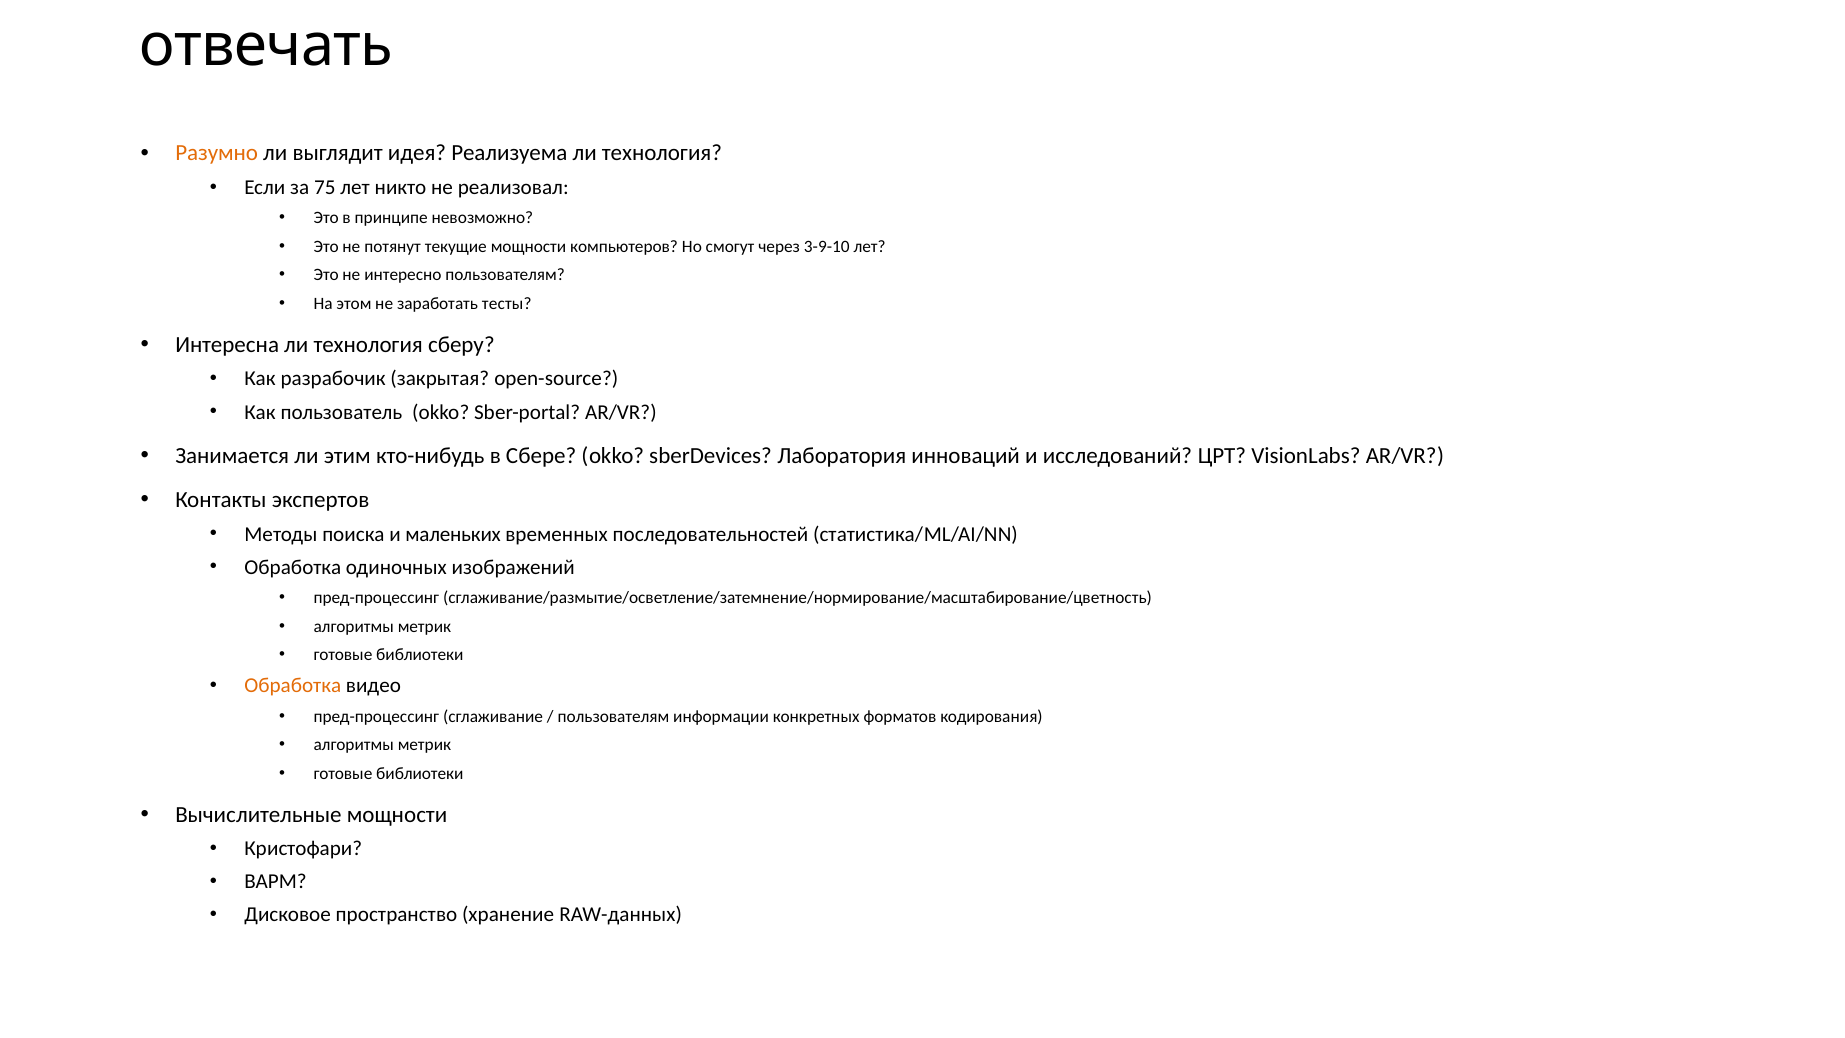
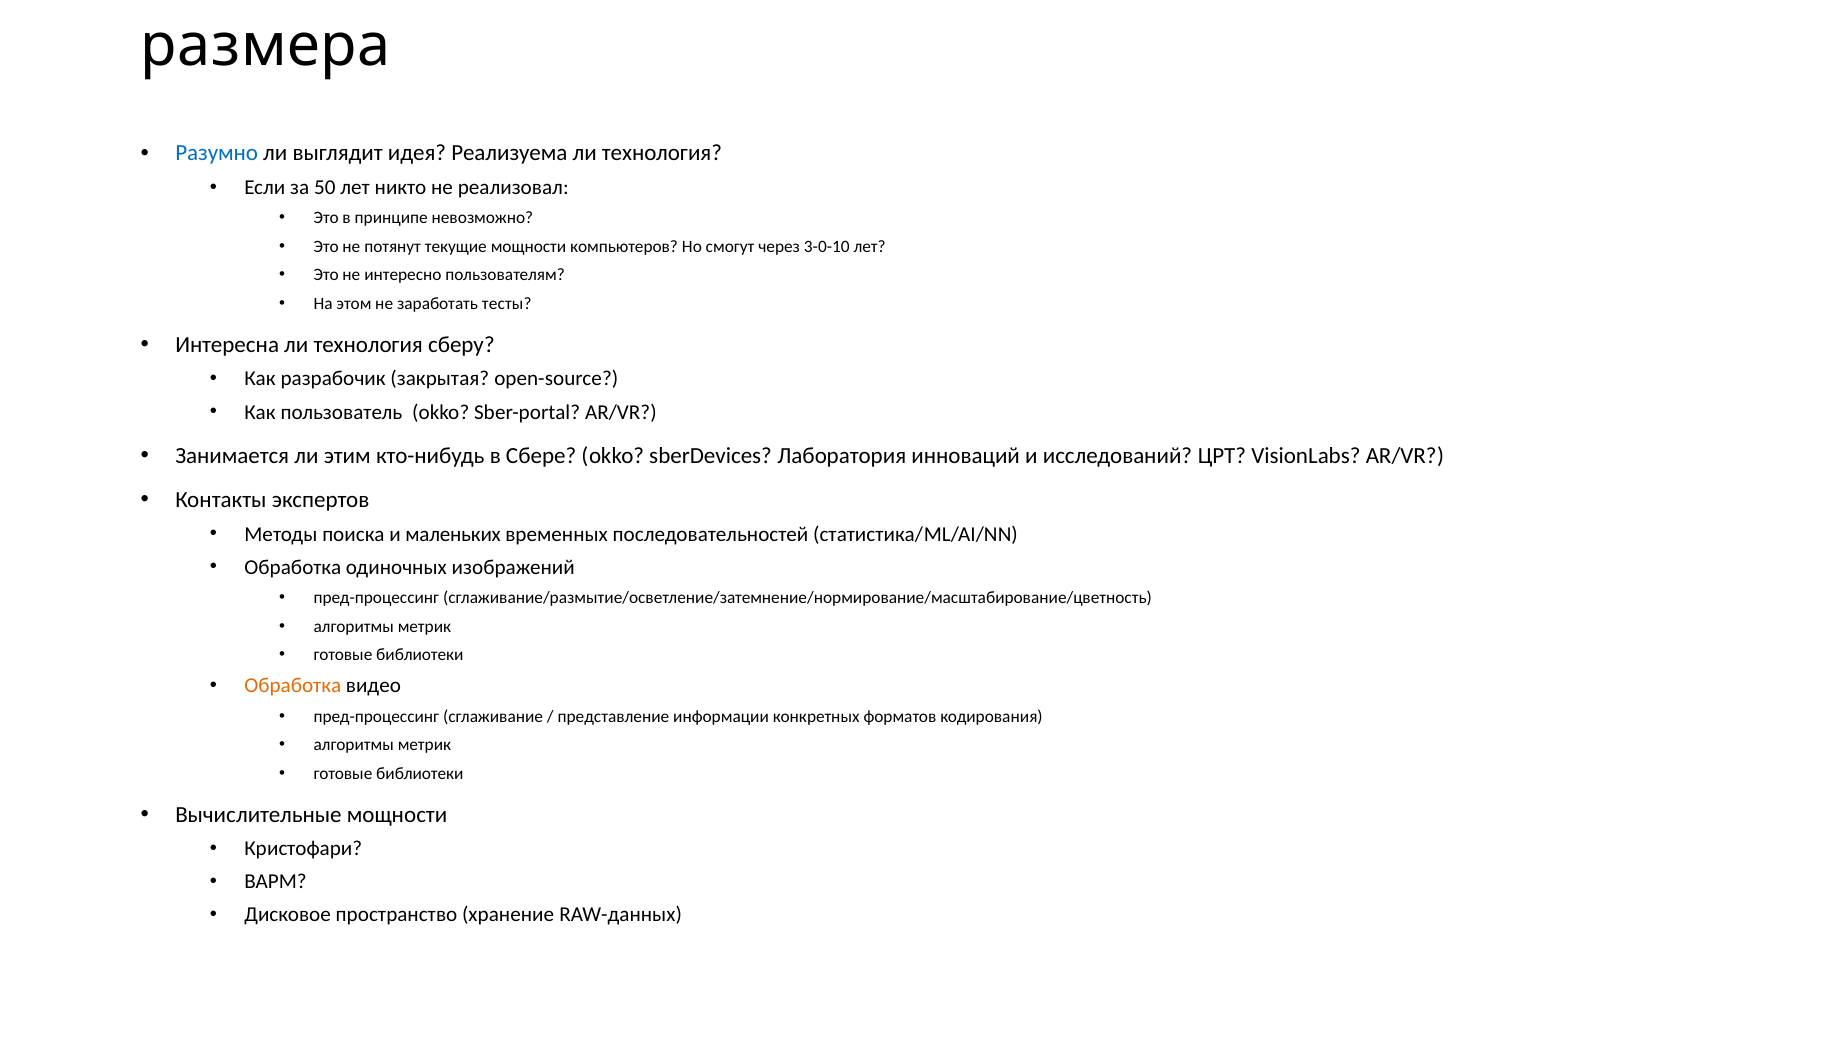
отвечать: отвечать -> размера
Разумно colour: orange -> blue
75: 75 -> 50
3-9-10: 3-9-10 -> 3-0-10
пользователям at (613, 716): пользователям -> представление
